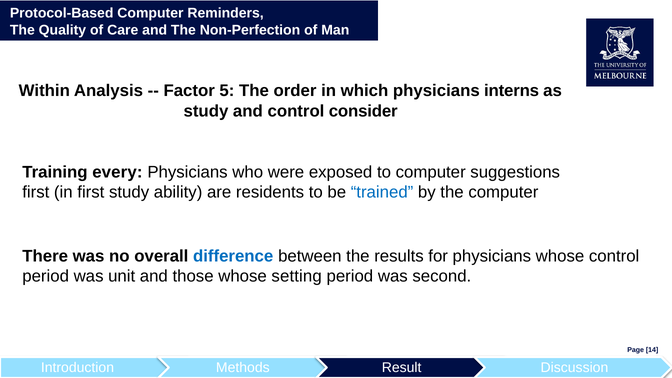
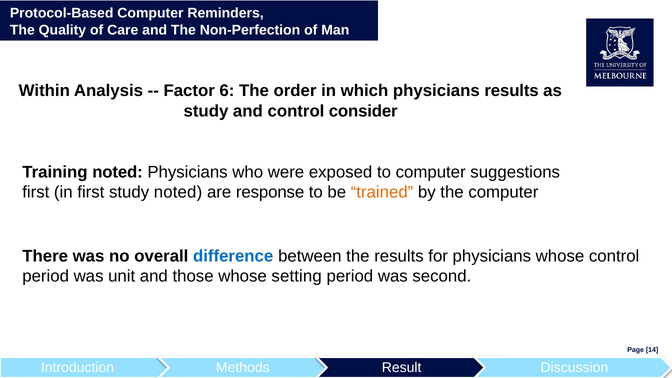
5: 5 -> 6
physicians interns: interns -> results
Training every: every -> noted
study ability: ability -> noted
residents: residents -> response
trained colour: blue -> orange
